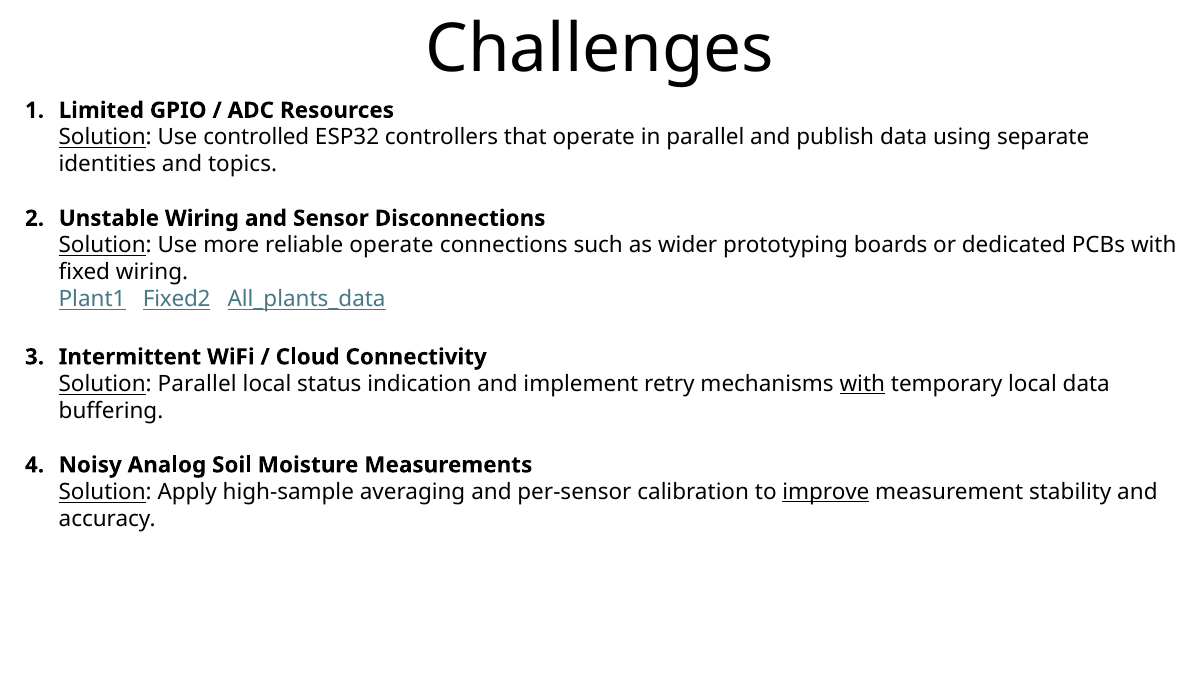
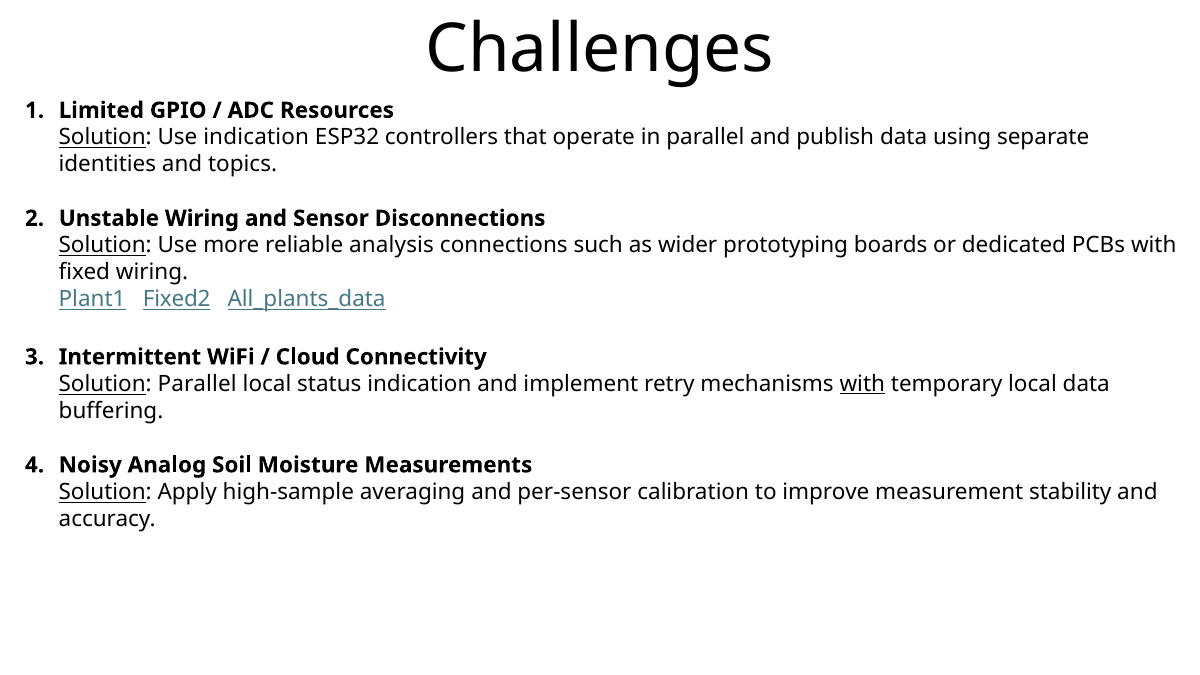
Use controlled: controlled -> indication
reliable operate: operate -> analysis
improve underline: present -> none
